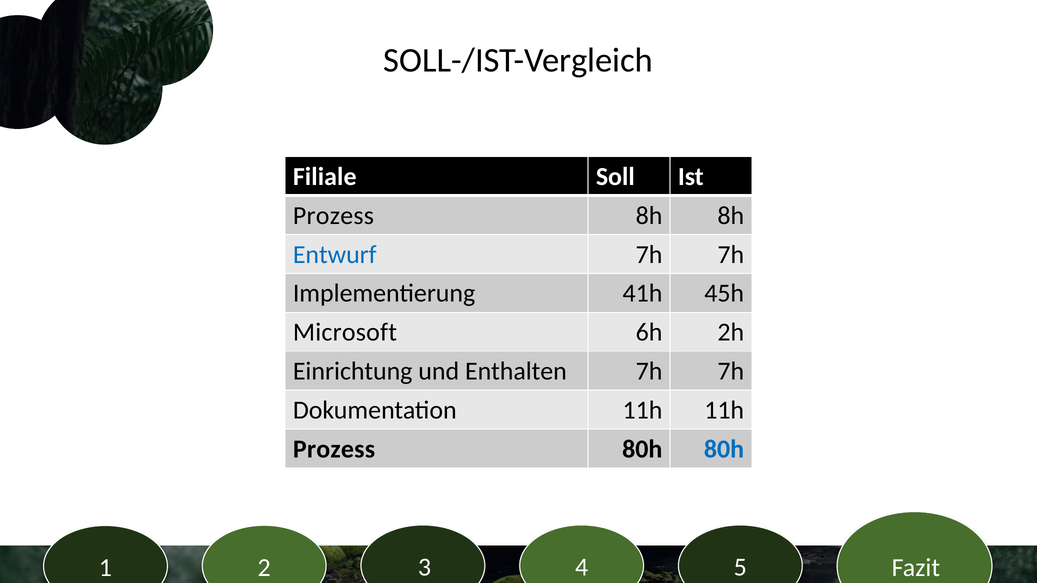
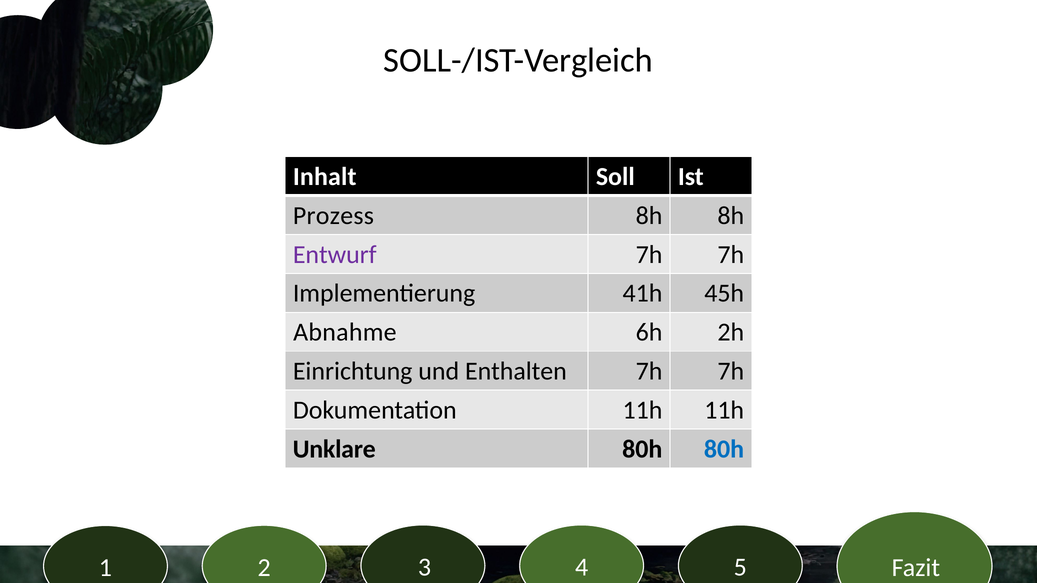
Filiale: Filiale -> Inhalt
Entwurf colour: blue -> purple
Microsoft: Microsoft -> Abnahme
Prozess at (334, 449): Prozess -> Unklare
